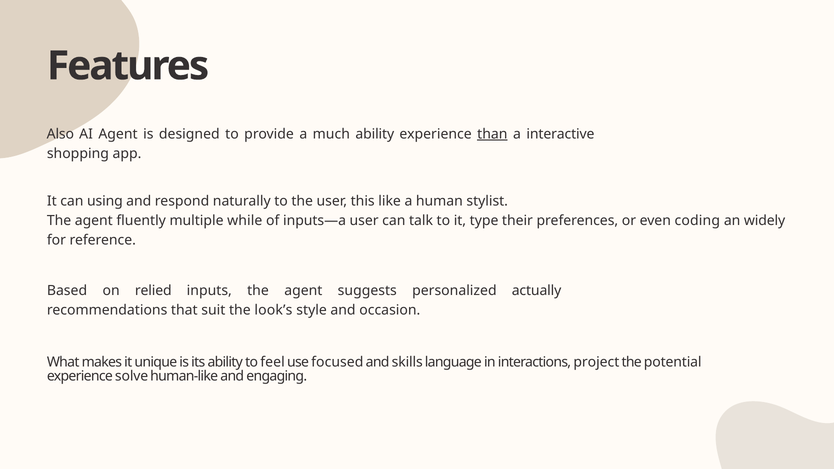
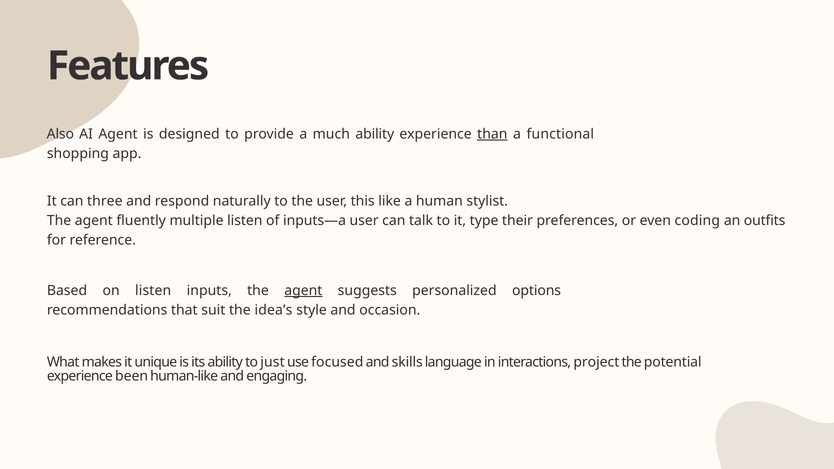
interactive: interactive -> functional
using: using -> three
multiple while: while -> listen
widely: widely -> outfits
on relied: relied -> listen
agent at (303, 290) underline: none -> present
actually: actually -> options
look’s: look’s -> idea’s
feel: feel -> just
solve: solve -> been
